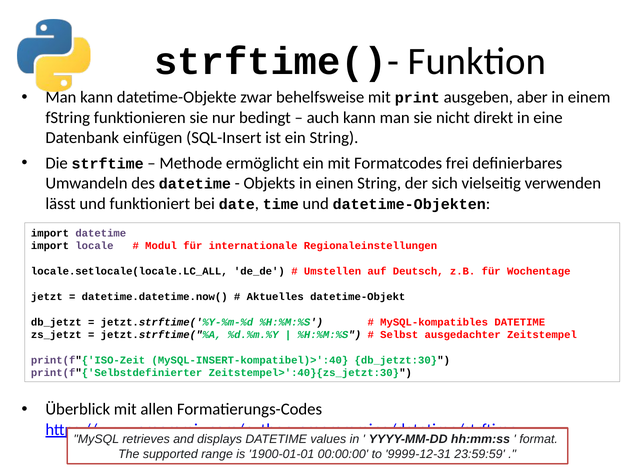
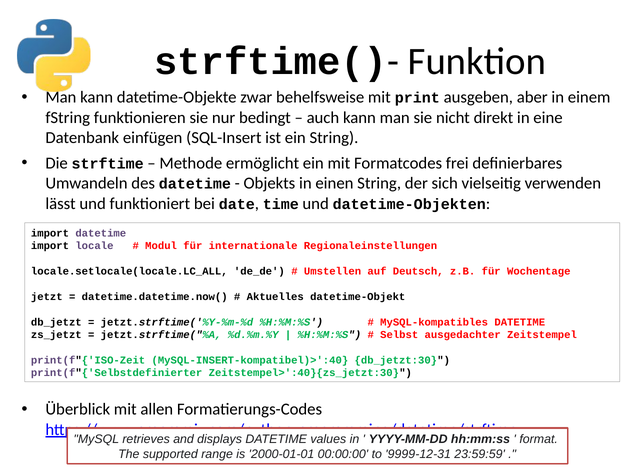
1900-01-01: 1900-01-01 -> 2000-01-01
